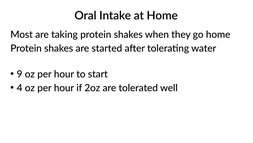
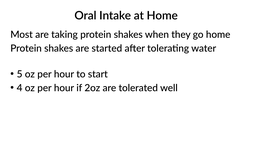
9: 9 -> 5
